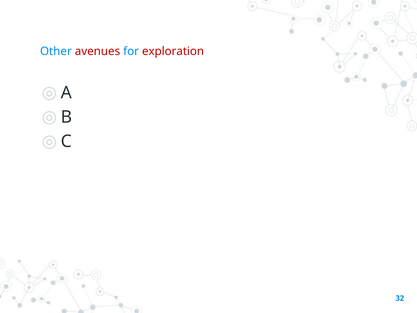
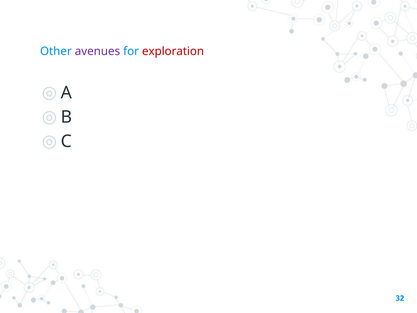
avenues colour: red -> purple
